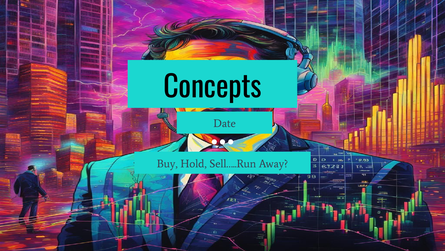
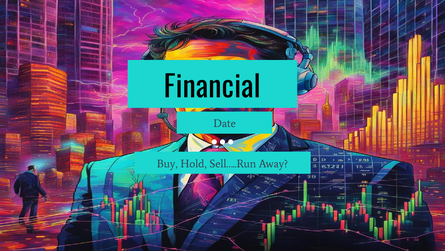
Concepts: Concepts -> Financial
